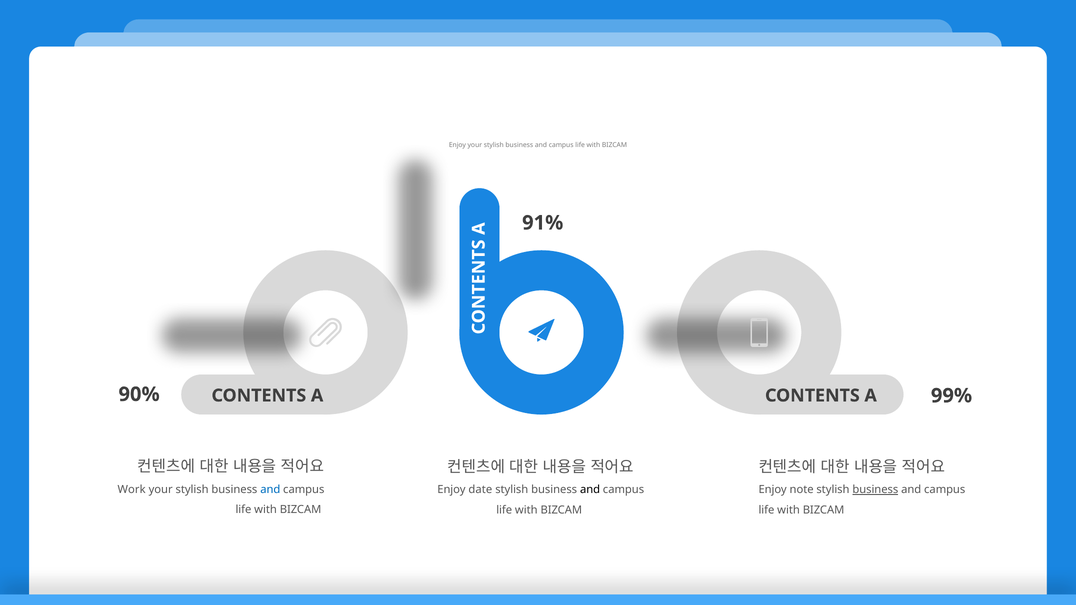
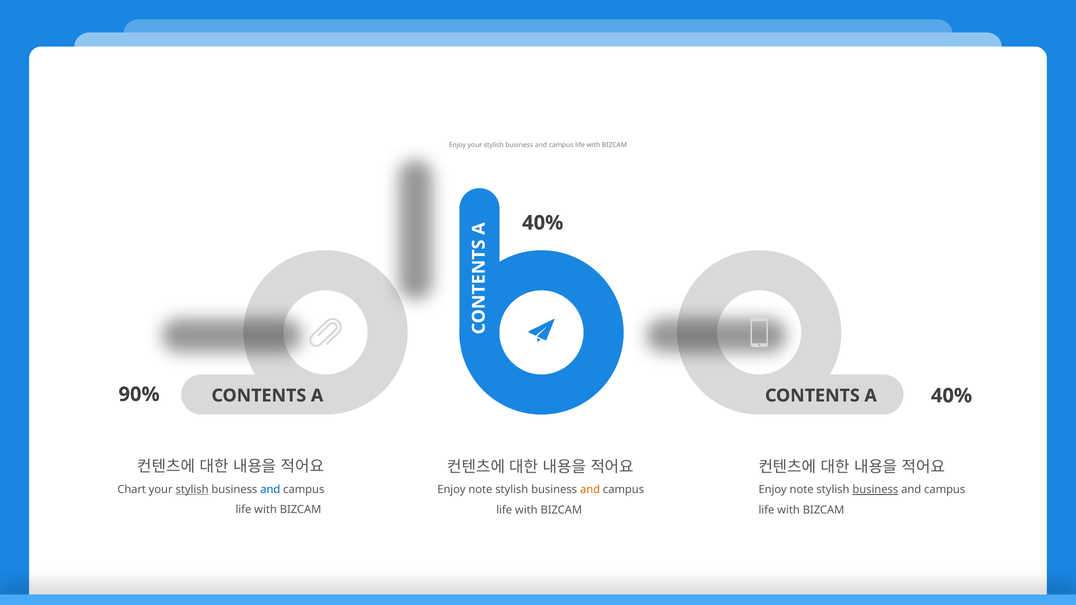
91% at (543, 223): 91% -> 40%
90% 99%: 99% -> 40%
Work: Work -> Chart
stylish at (192, 490) underline: none -> present
date at (480, 490): date -> note
and at (590, 490) colour: black -> orange
